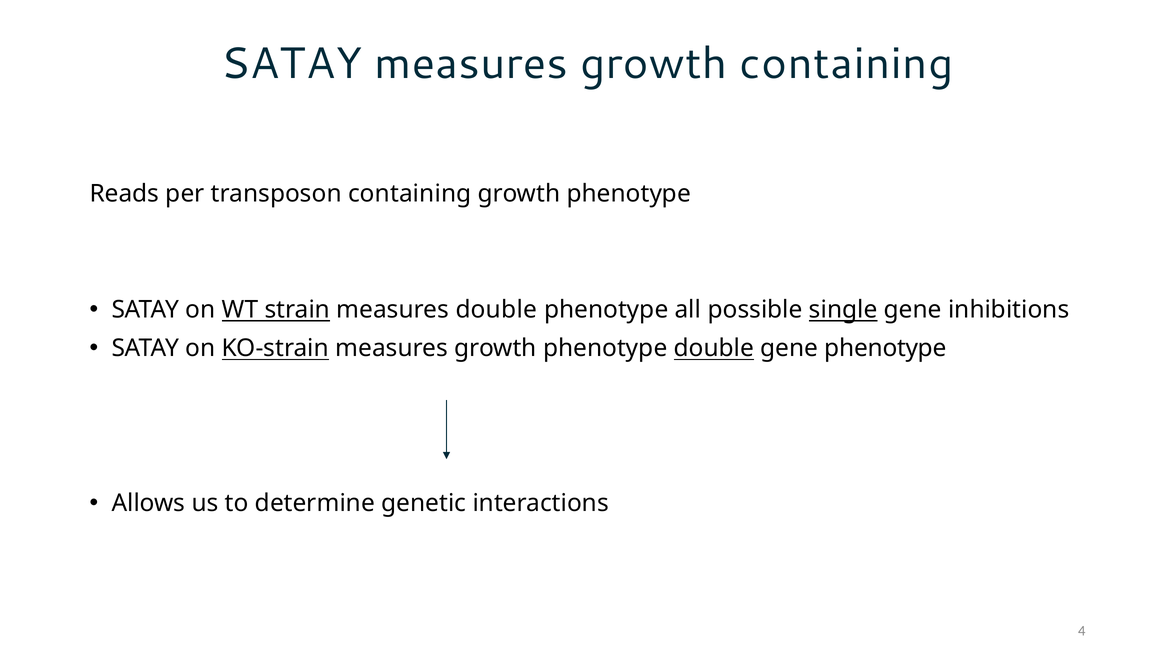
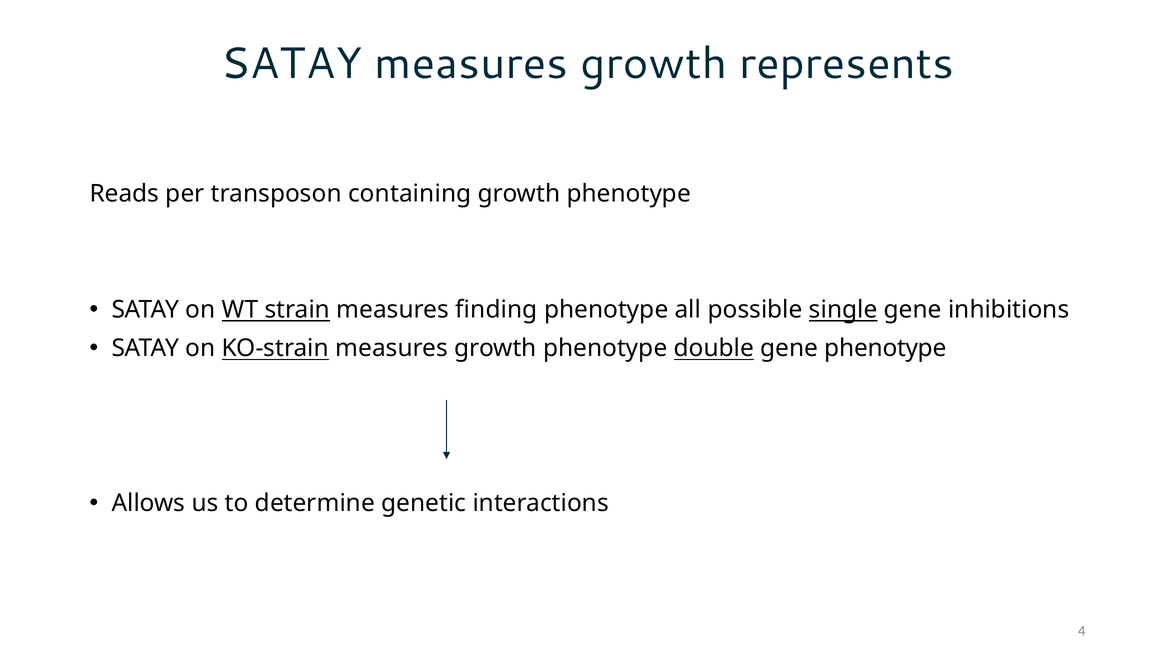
growth containing: containing -> represents
measures double: double -> finding
